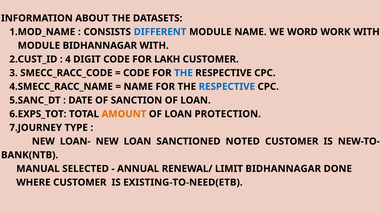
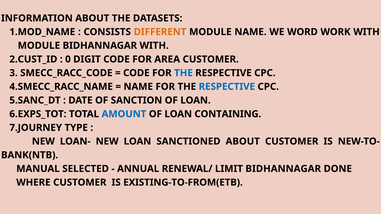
DIFFERENT colour: blue -> orange
4: 4 -> 0
LAKH: LAKH -> AREA
AMOUNT colour: orange -> blue
PROTECTION: PROTECTION -> CONTAINING
SANCTIONED NOTED: NOTED -> ABOUT
EXISTING-TO-NEED(ETB: EXISTING-TO-NEED(ETB -> EXISTING-TO-FROM(ETB
